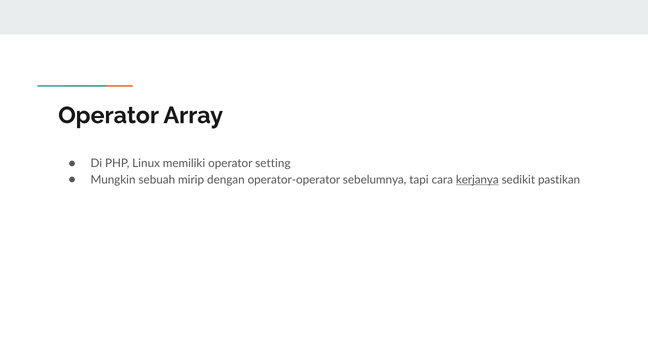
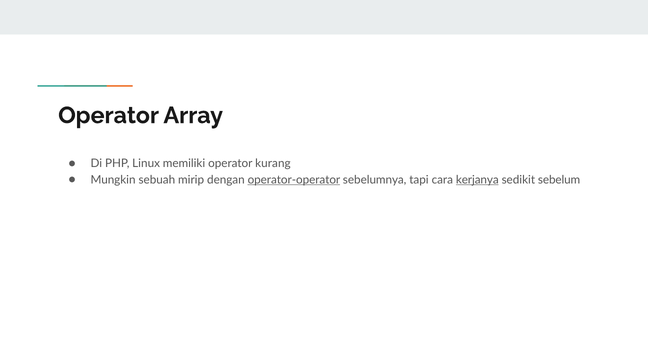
setting: setting -> kurang
operator-operator underline: none -> present
pastikan: pastikan -> sebelum
